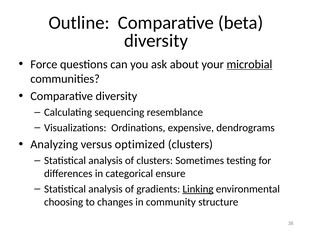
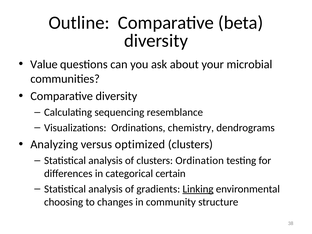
Force: Force -> Value
microbial underline: present -> none
expensive: expensive -> chemistry
Sometimes: Sometimes -> Ordination
ensure: ensure -> certain
